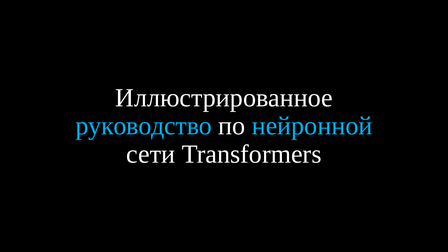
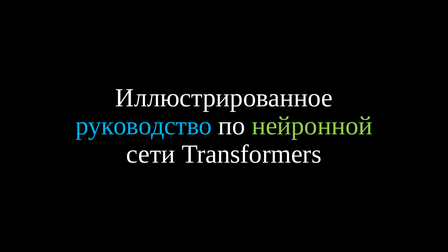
нейронной colour: light blue -> light green
